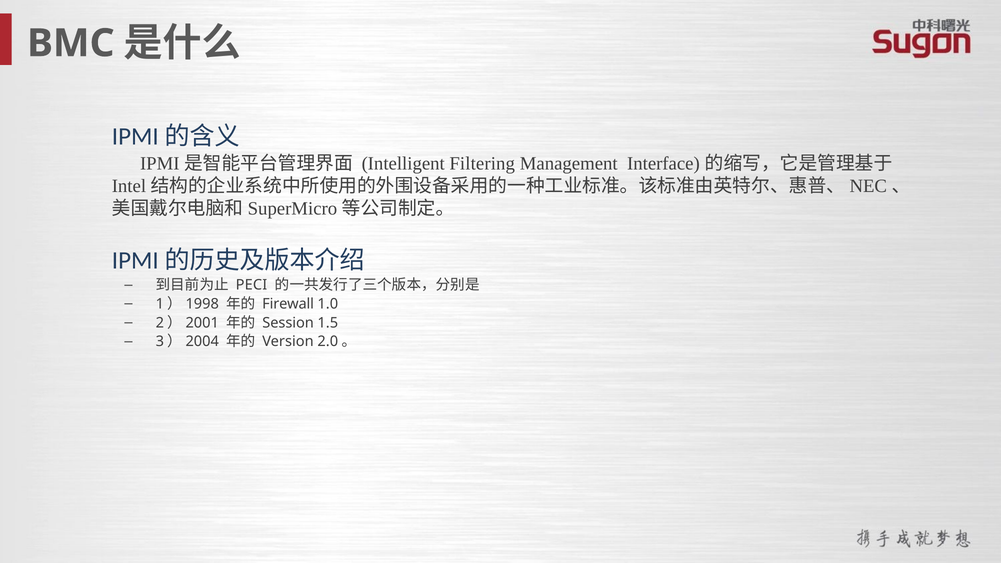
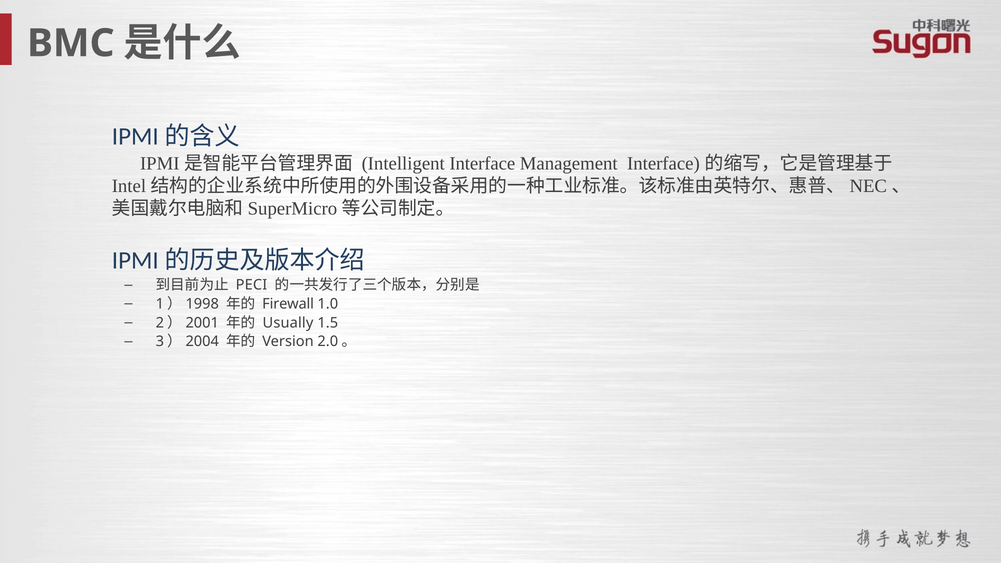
Intelligent Filtering: Filtering -> Interface
Session: Session -> Usually
